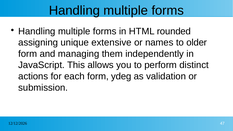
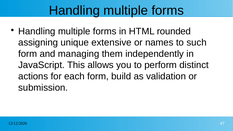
older: older -> such
ydeg: ydeg -> build
